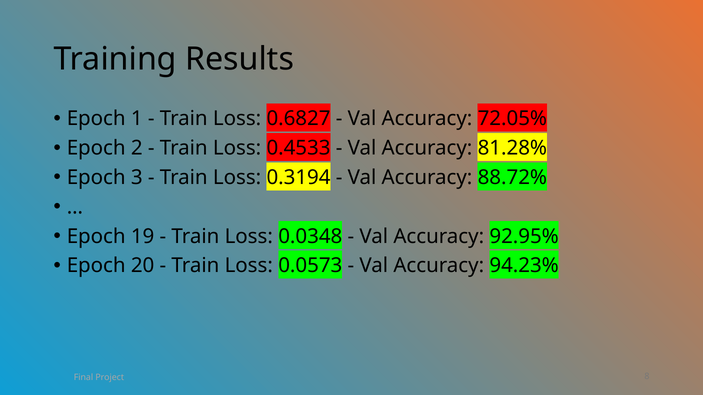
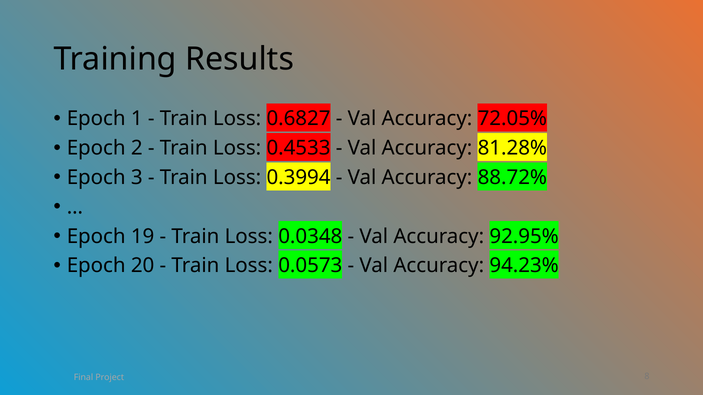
0.3194: 0.3194 -> 0.3994
